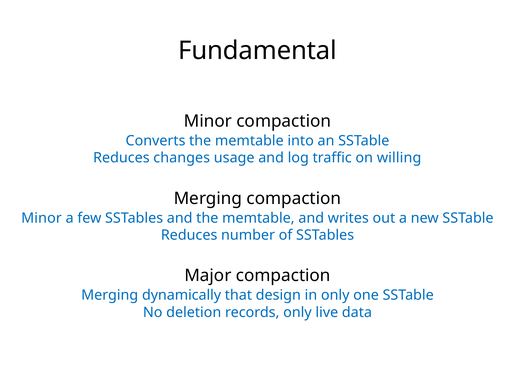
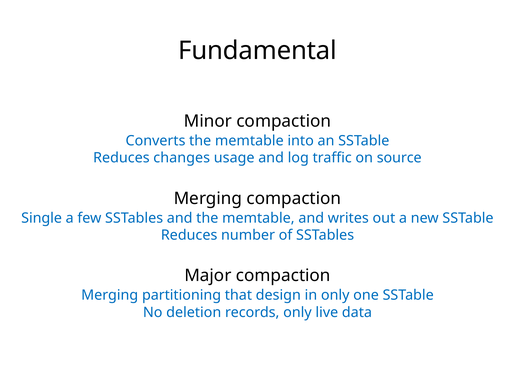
willing: willing -> source
Minor at (42, 218): Minor -> Single
dynamically: dynamically -> partitioning
